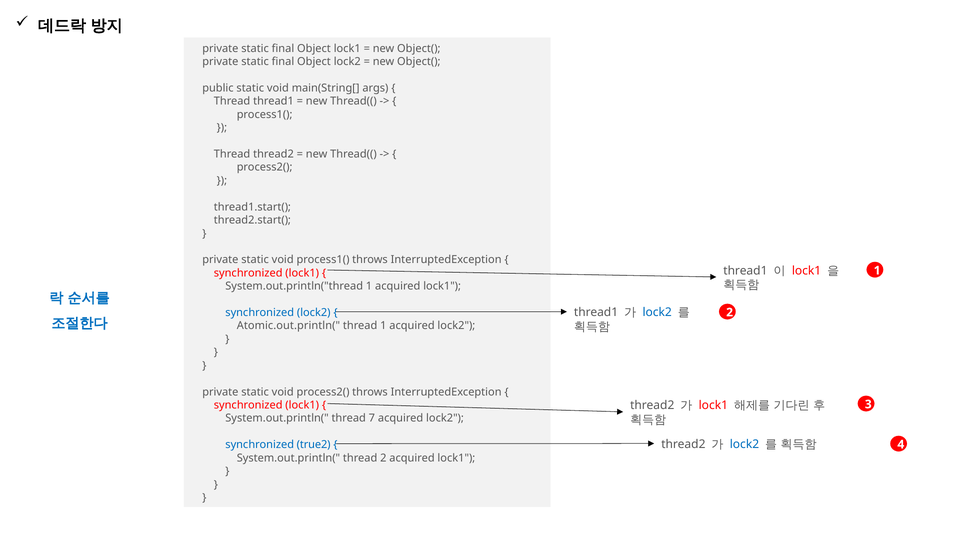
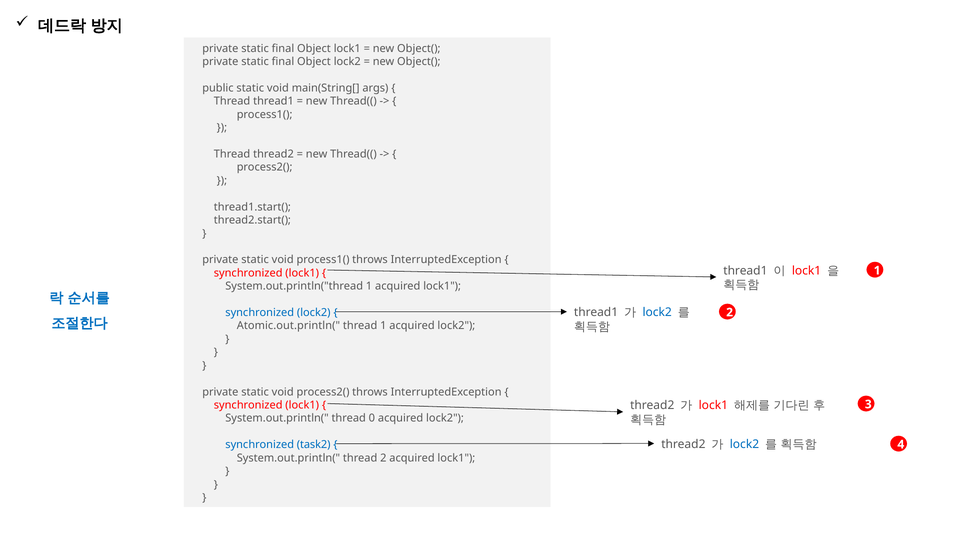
7: 7 -> 0
true2: true2 -> task2
